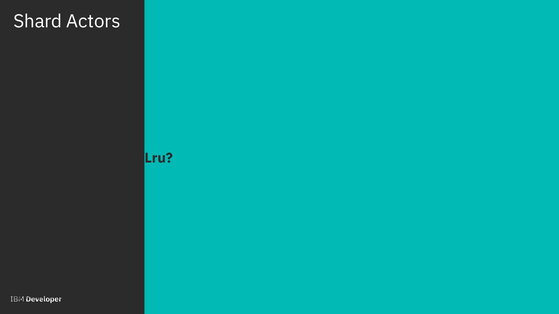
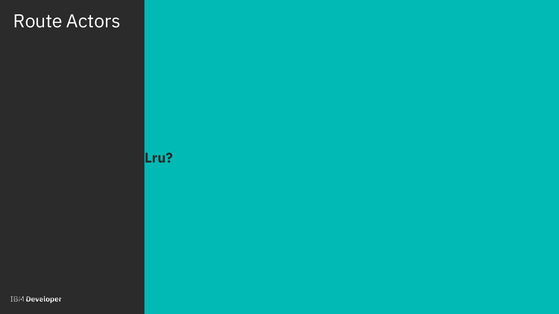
Shard: Shard -> Route
